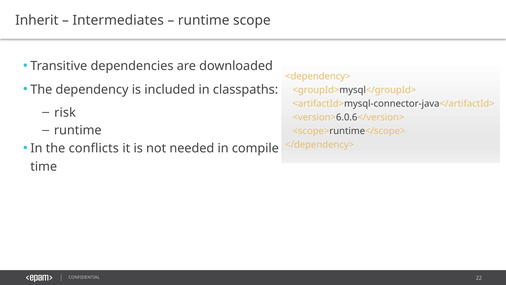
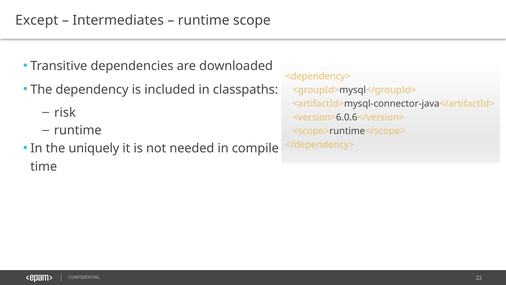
Inherit: Inherit -> Except
conflicts: conflicts -> uniquely
